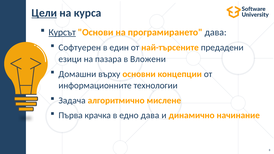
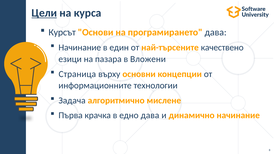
Курсът underline: present -> none
Софтуерен at (80, 48): Софтуерен -> Начинание
предадени: предадени -> качествено
Домашни: Домашни -> Страница
